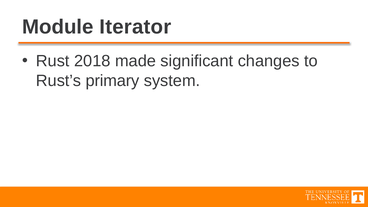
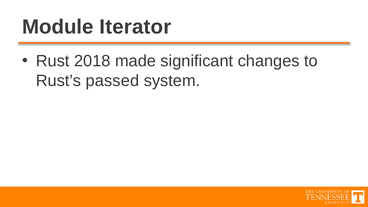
primary: primary -> passed
